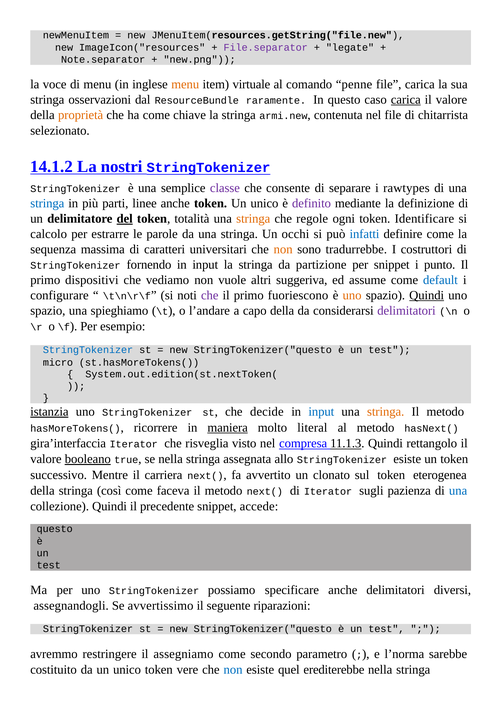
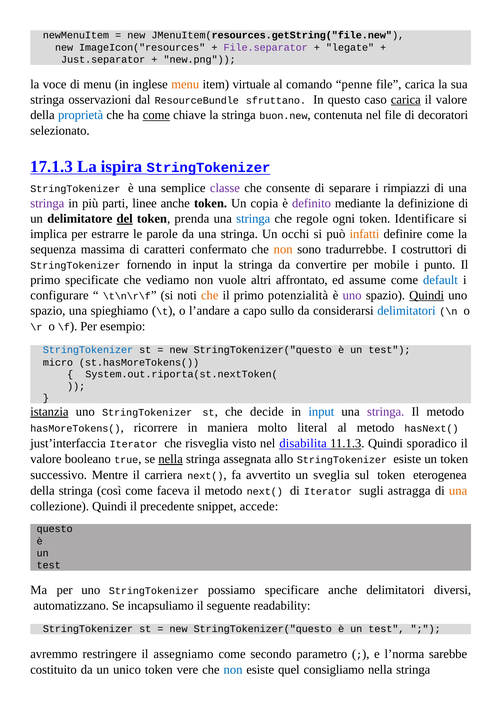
Note.separator: Note.separator -> Just.separator
raramente: raramente -> sfruttano
proprietà colour: orange -> blue
come at (156, 115) underline: none -> present
armi.new: armi.new -> buon.new
chitarrista: chitarrista -> decoratori
14.1.2: 14.1.2 -> 17.1.3
nostri: nostri -> ispira
rawtypes: rawtypes -> rimpiazzi
stringa at (47, 203) colour: blue -> purple
token Un unico: unico -> copia
totalità: totalità -> prenda
stringa at (253, 218) colour: orange -> blue
calcolo: calcolo -> implica
infatti colour: blue -> orange
universitari: universitari -> confermato
partizione: partizione -> convertire
per snippet: snippet -> mobile
dispositivi: dispositivi -> specificate
suggeriva: suggeriva -> affrontato
che at (210, 295) colour: purple -> orange
fuoriescono: fuoriescono -> potenzialità
uno at (352, 295) colour: orange -> purple
capo della: della -> sullo
delimitatori at (406, 310) colour: purple -> blue
System.out.edition(st.nextToken(: System.out.edition(st.nextToken( -> System.out.riporta(st.nextToken(
stringa at (386, 411) colour: orange -> purple
maniera underline: present -> none
gira’interfaccia: gira’interfaccia -> just’interfaccia
compresa: compresa -> disabilita
rettangolo: rettangolo -> sporadico
booleano underline: present -> none
nella at (171, 458) underline: none -> present
clonato: clonato -> sveglia
pazienza: pazienza -> astragga
una at (458, 490) colour: blue -> orange
assegnandogli: assegnandogli -> automatizzano
avvertissimo: avvertissimo -> incapsuliamo
riparazioni: riparazioni -> readability
erediterebbe: erediterebbe -> consigliamo
